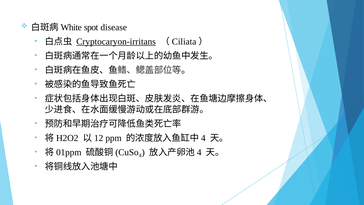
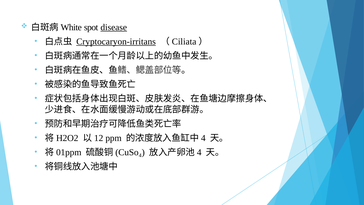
disease underline: none -> present
